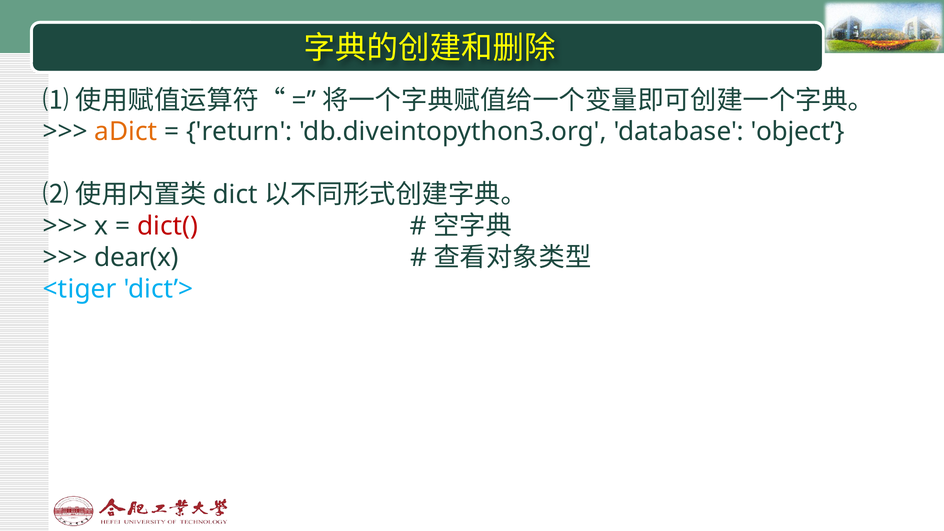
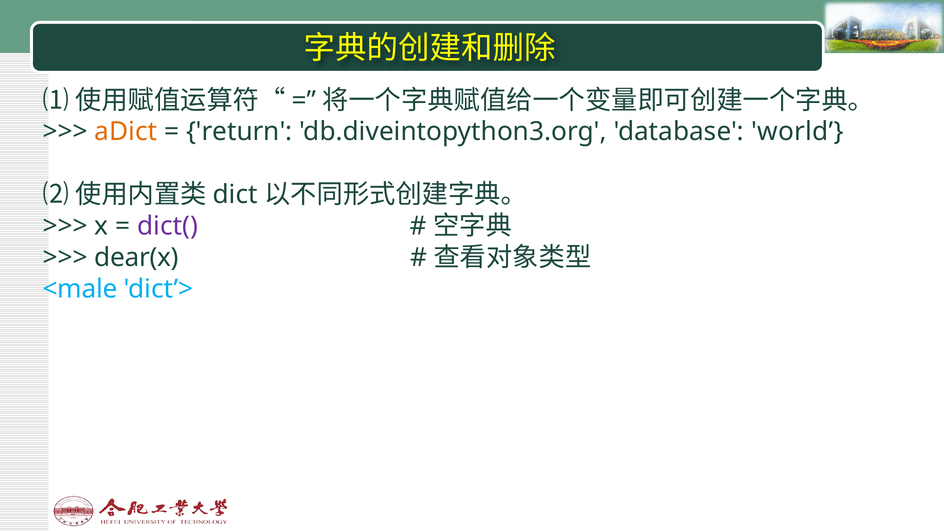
object: object -> world
dict( colour: red -> purple
<tiger: <tiger -> <male
